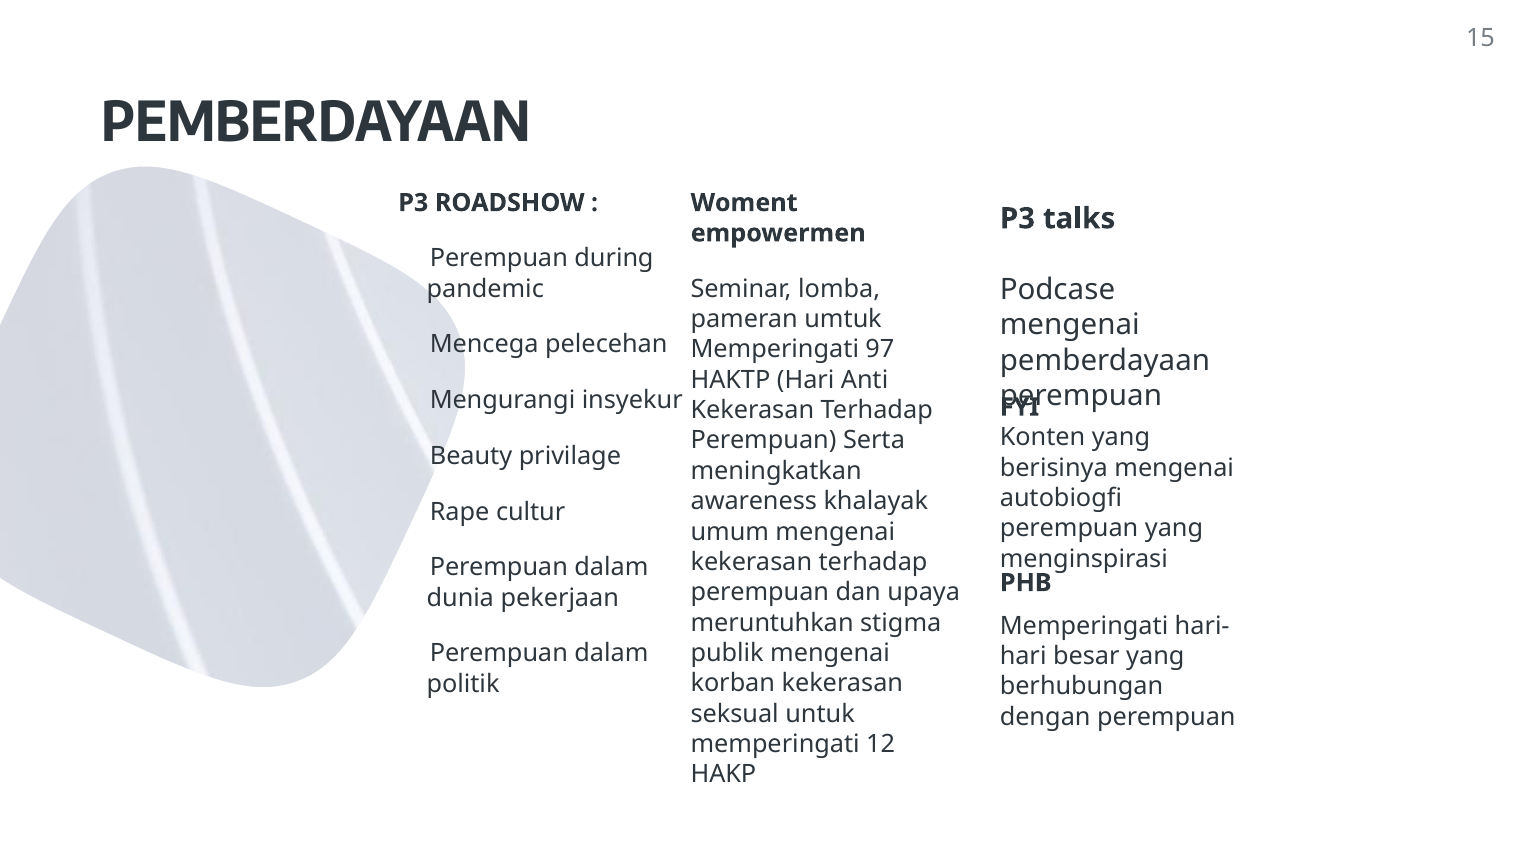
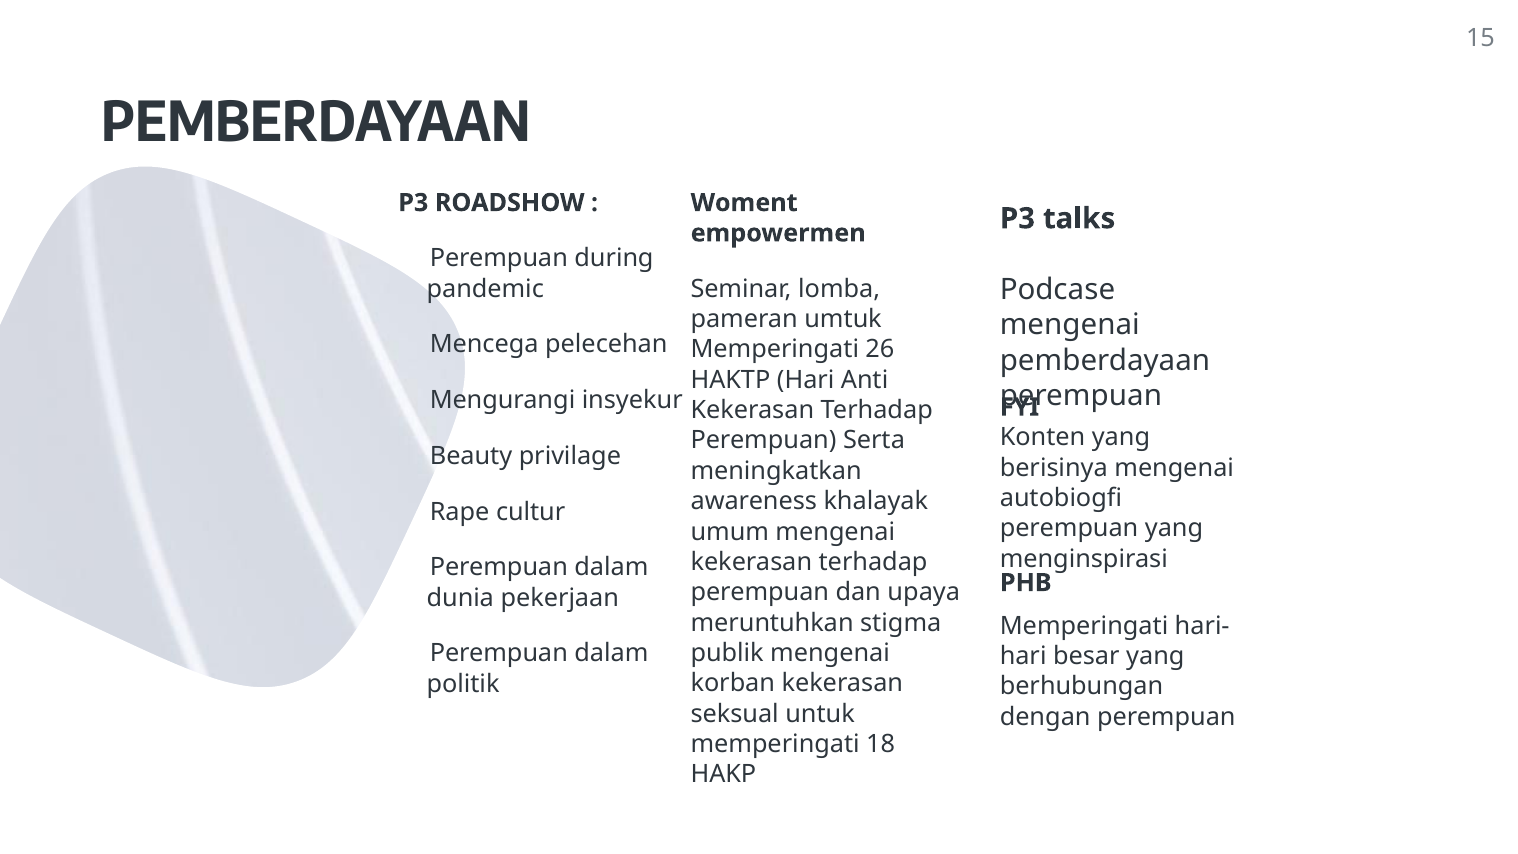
97: 97 -> 26
12: 12 -> 18
